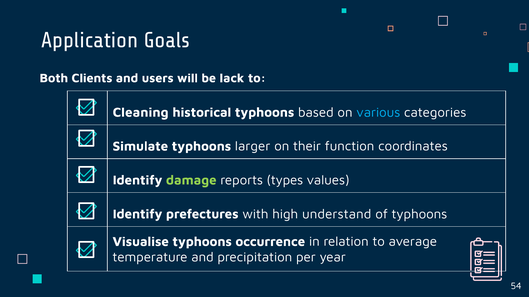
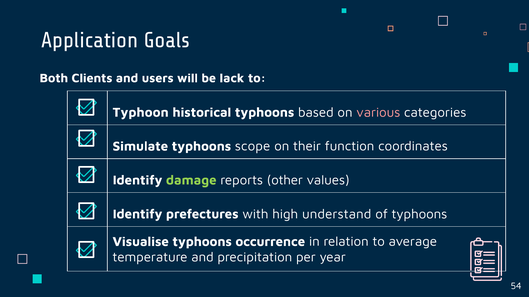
Cleaning: Cleaning -> Typhoon
various colour: light blue -> pink
larger: larger -> scope
types: types -> other
